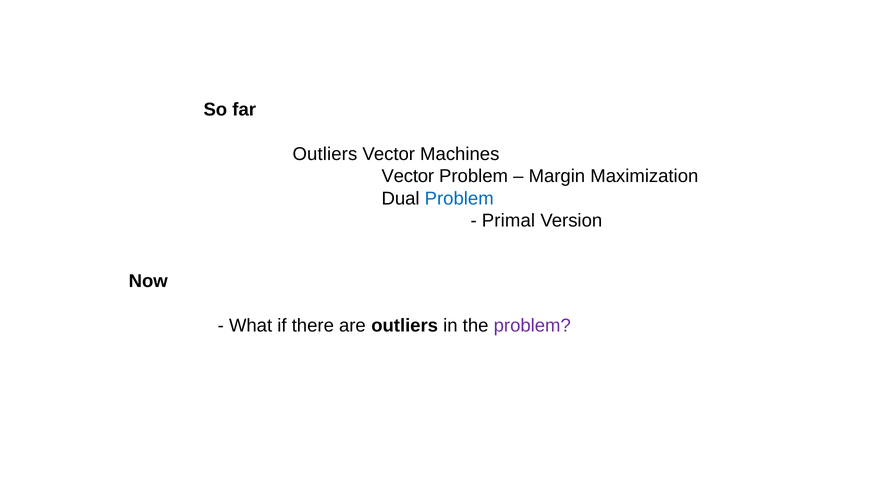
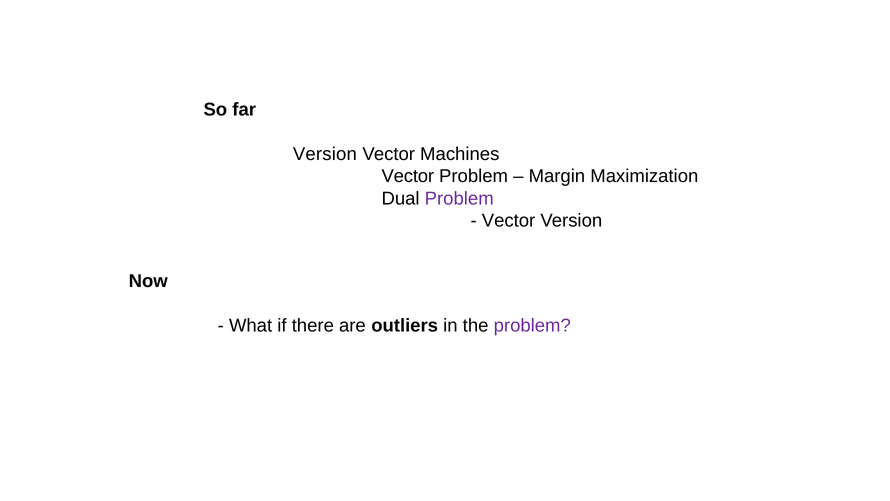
Outliers at (325, 154): Outliers -> Version
Problem at (459, 198) colour: blue -> purple
Primal at (508, 221): Primal -> Vector
